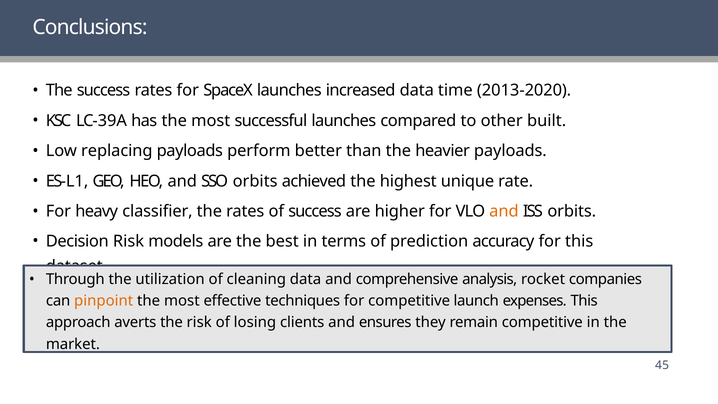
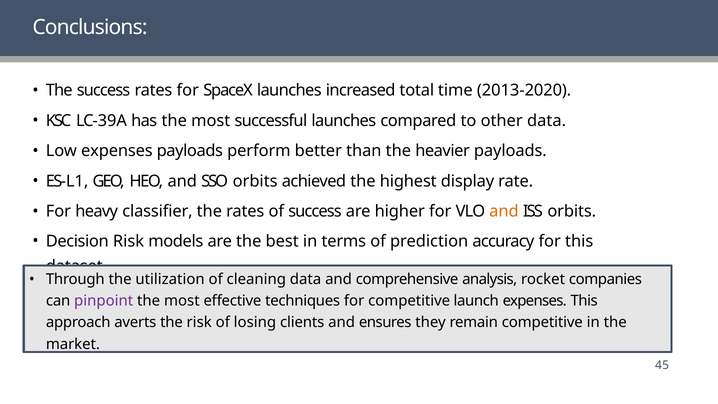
increased data: data -> total
other built: built -> data
Low replacing: replacing -> expenses
unique: unique -> display
pinpoint colour: orange -> purple
